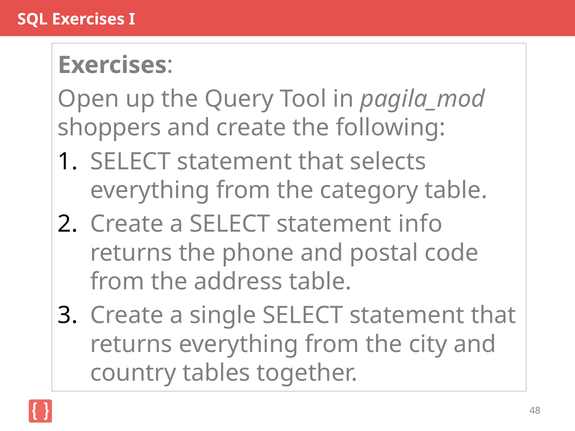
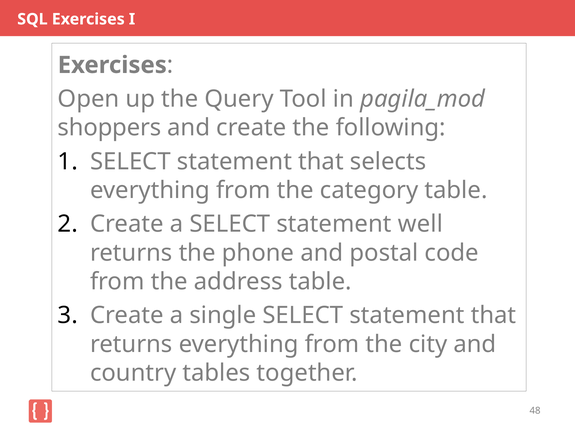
info: info -> well
